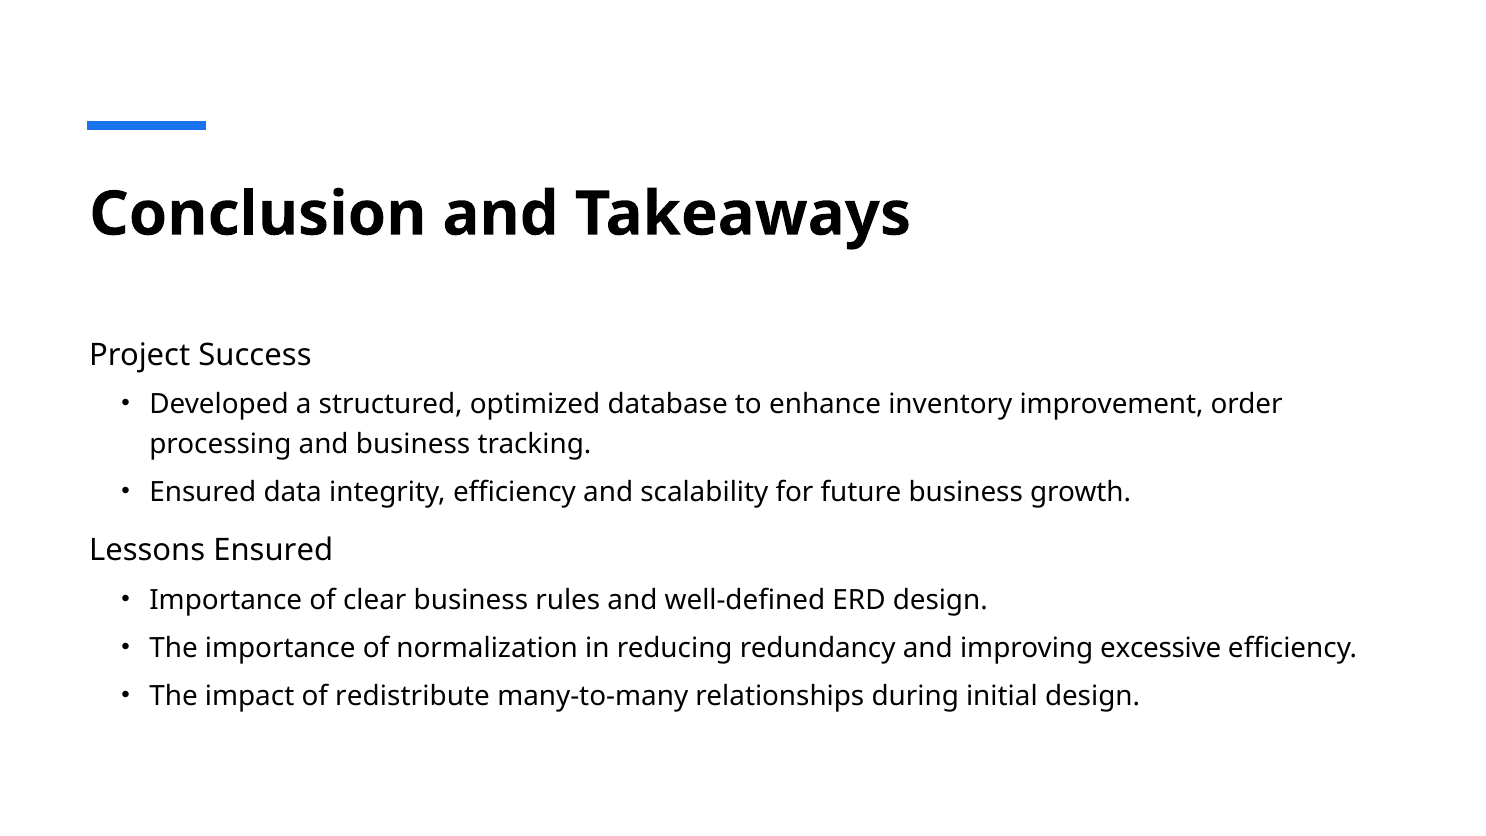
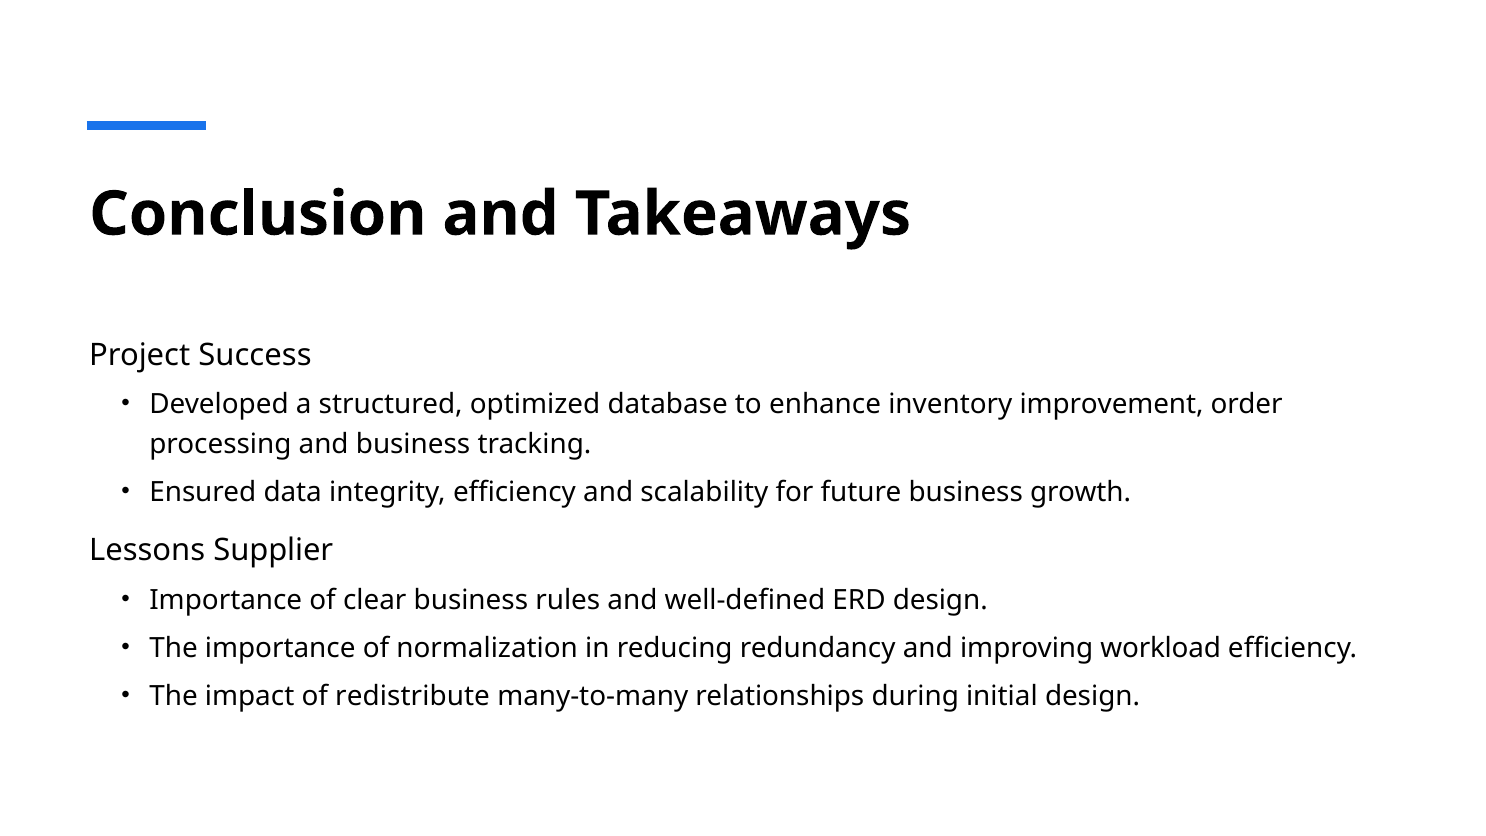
Lessons Ensured: Ensured -> Supplier
excessive: excessive -> workload
